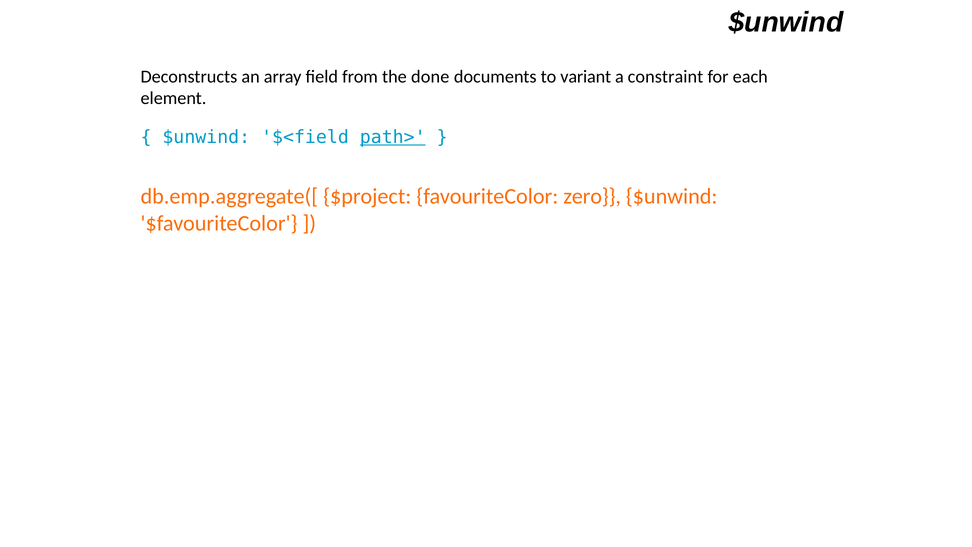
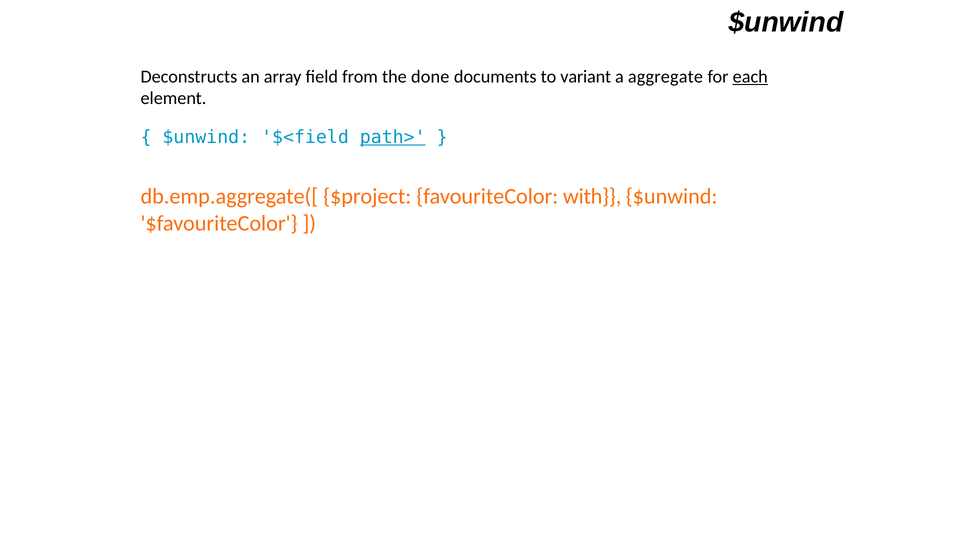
constraint: constraint -> aggregate
each underline: none -> present
zero: zero -> with
